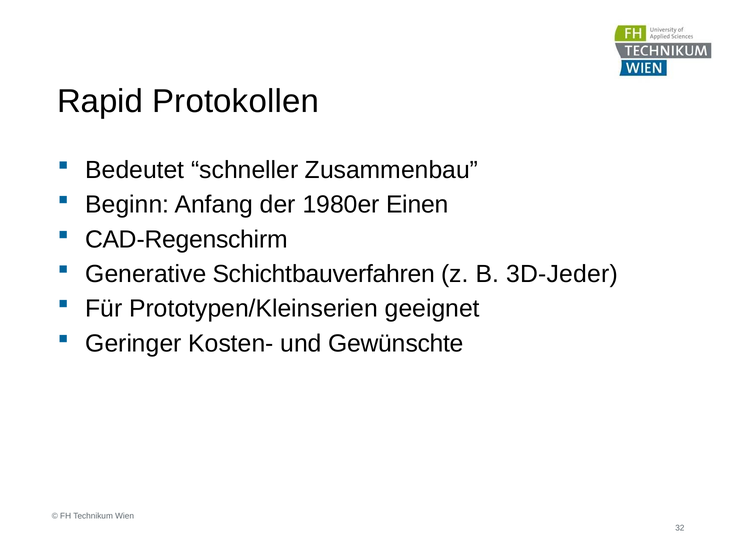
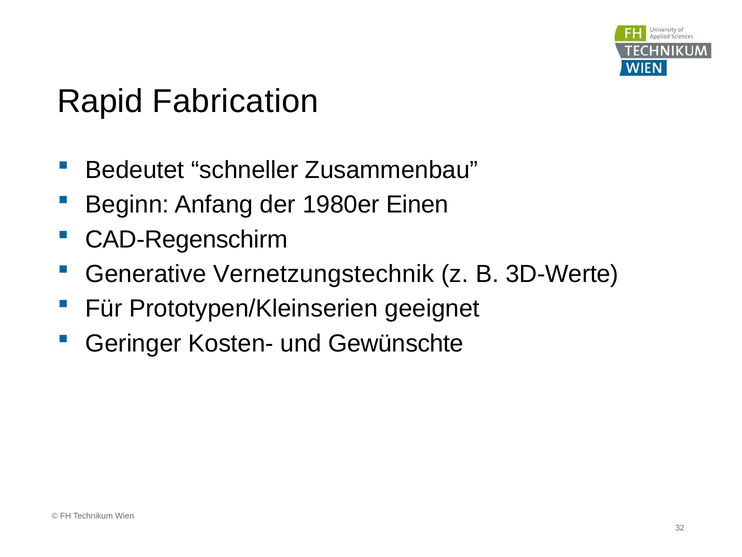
Protokollen: Protokollen -> Fabrication
Schichtbauverfahren: Schichtbauverfahren -> Vernetzungstechnik
3D-Jeder: 3D-Jeder -> 3D-Werte
